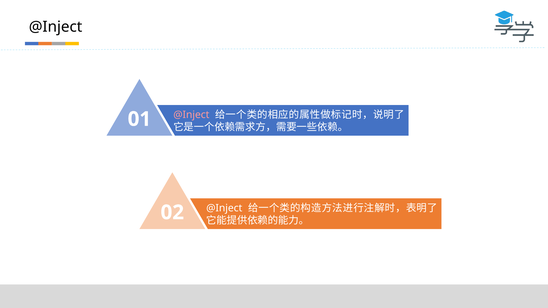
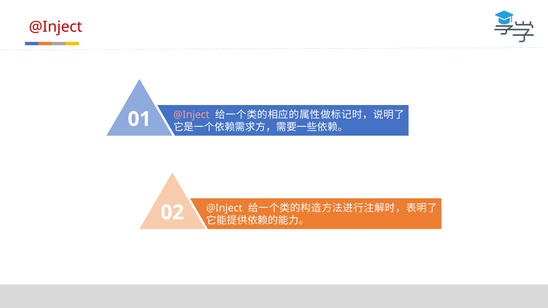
@Inject at (56, 27) colour: black -> red
